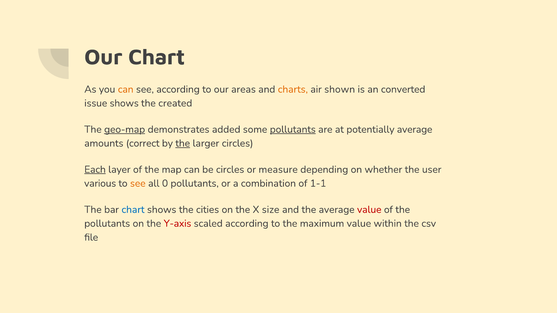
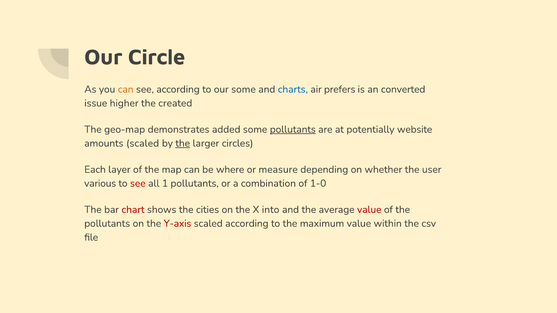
Our Chart: Chart -> Circle
our areas: areas -> some
charts colour: orange -> blue
shown: shown -> prefers
issue shows: shows -> higher
geo-map underline: present -> none
potentially average: average -> website
amounts correct: correct -> scaled
Each underline: present -> none
be circles: circles -> where
see at (138, 184) colour: orange -> red
0: 0 -> 1
1-1: 1-1 -> 1-0
chart at (133, 210) colour: blue -> red
size: size -> into
